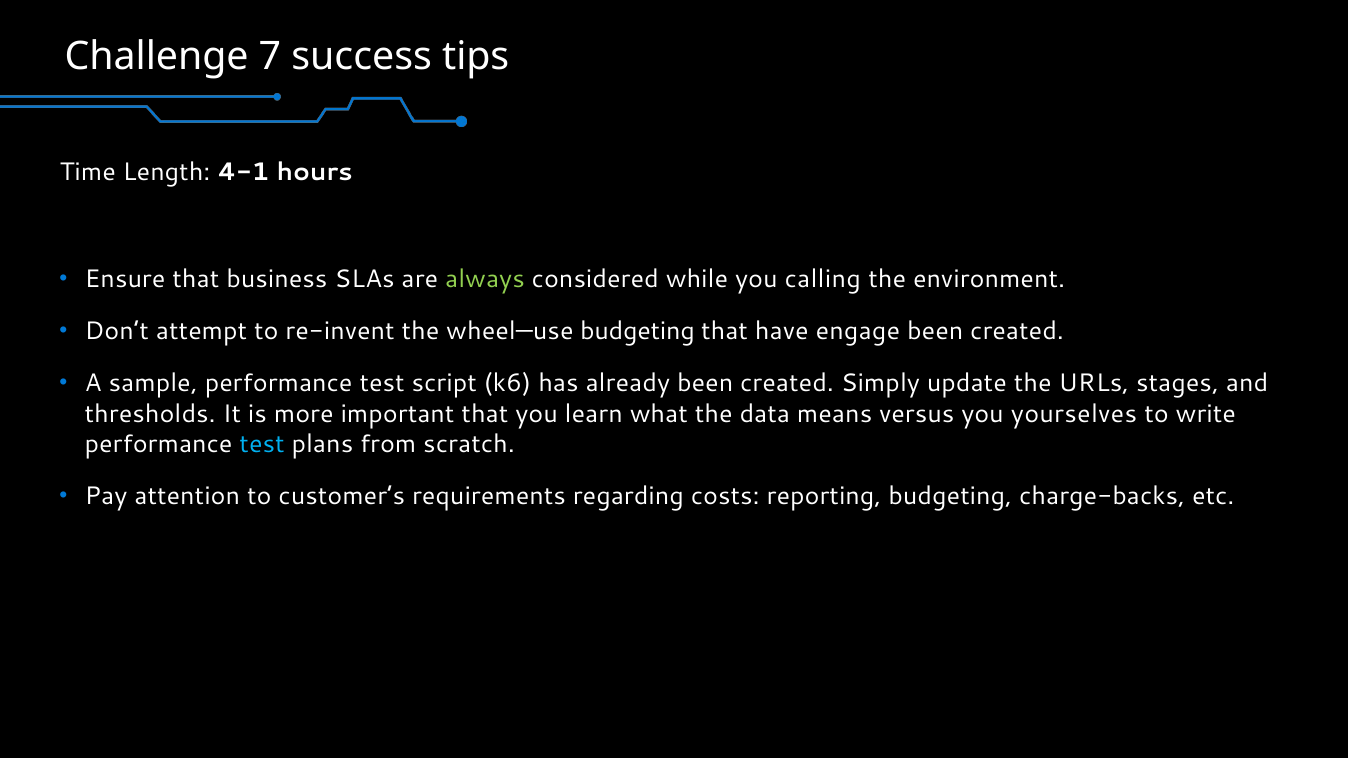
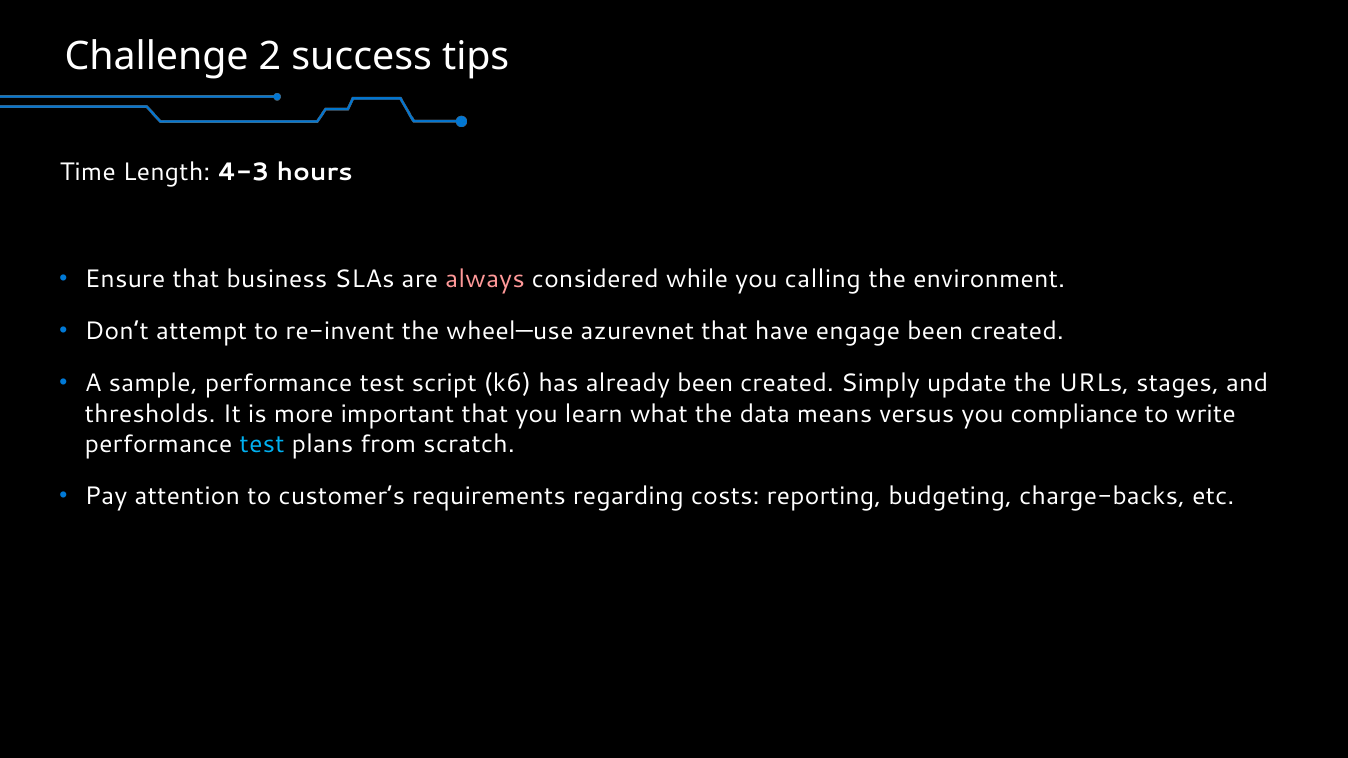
7: 7 -> 2
4-1: 4-1 -> 4-3
always colour: light green -> pink
wheel—use budgeting: budgeting -> azurevnet
yourselves: yourselves -> compliance
